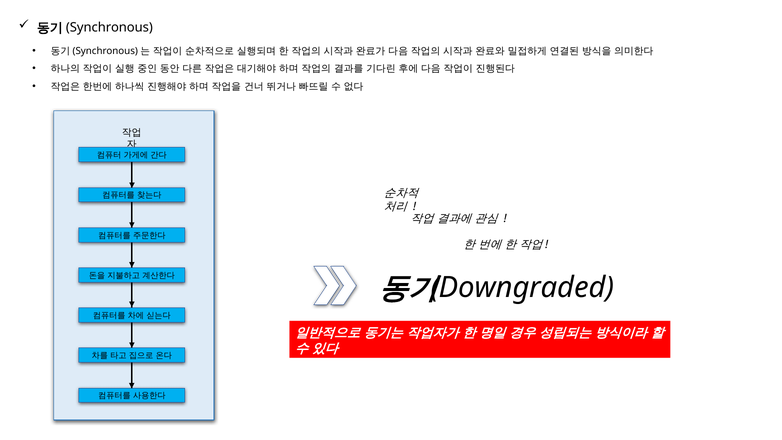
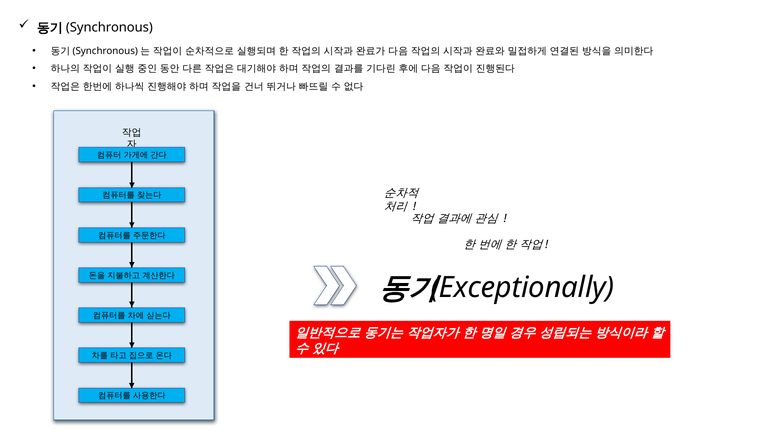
Downgraded: Downgraded -> Exceptionally
